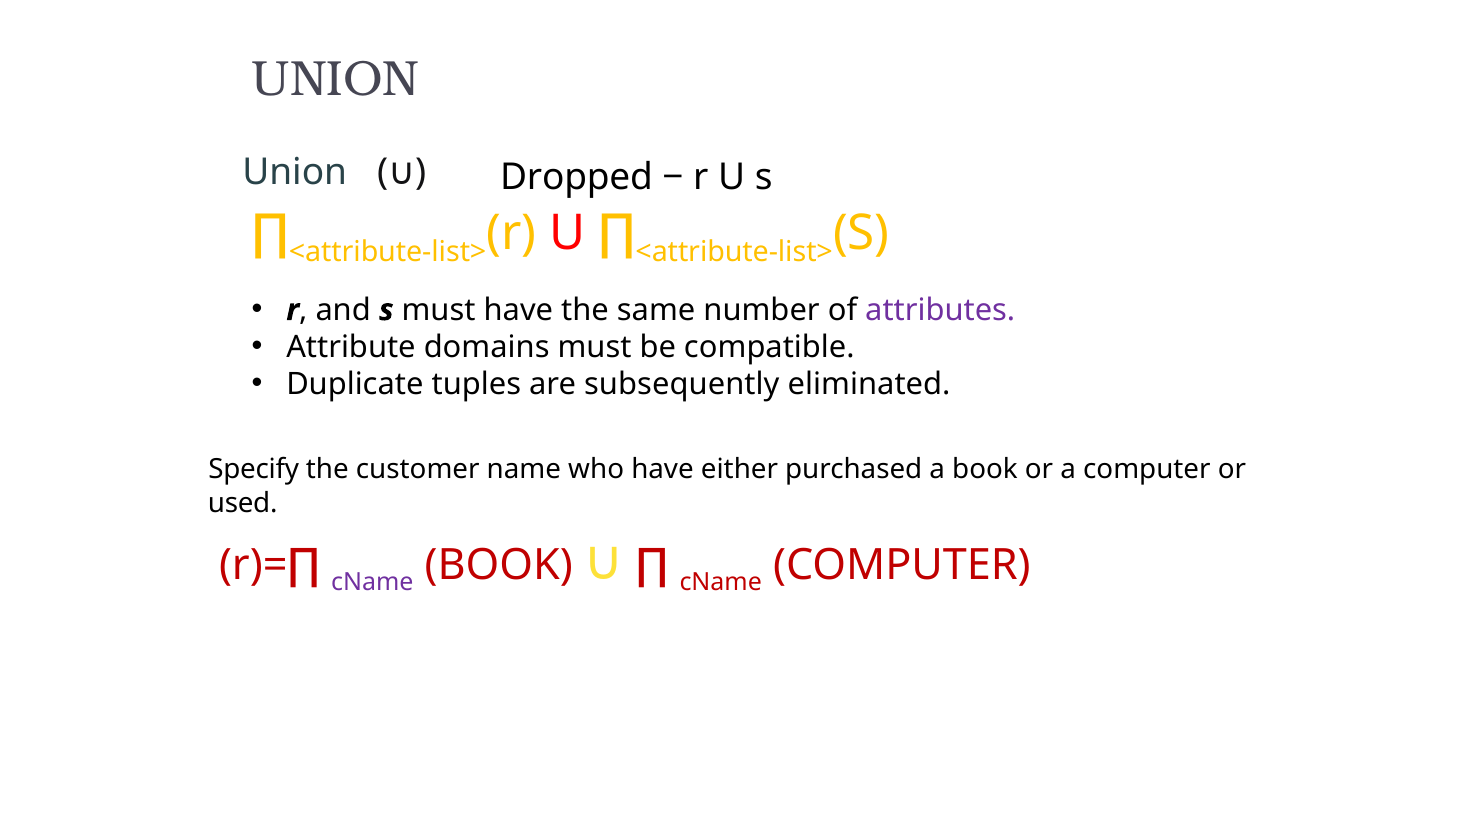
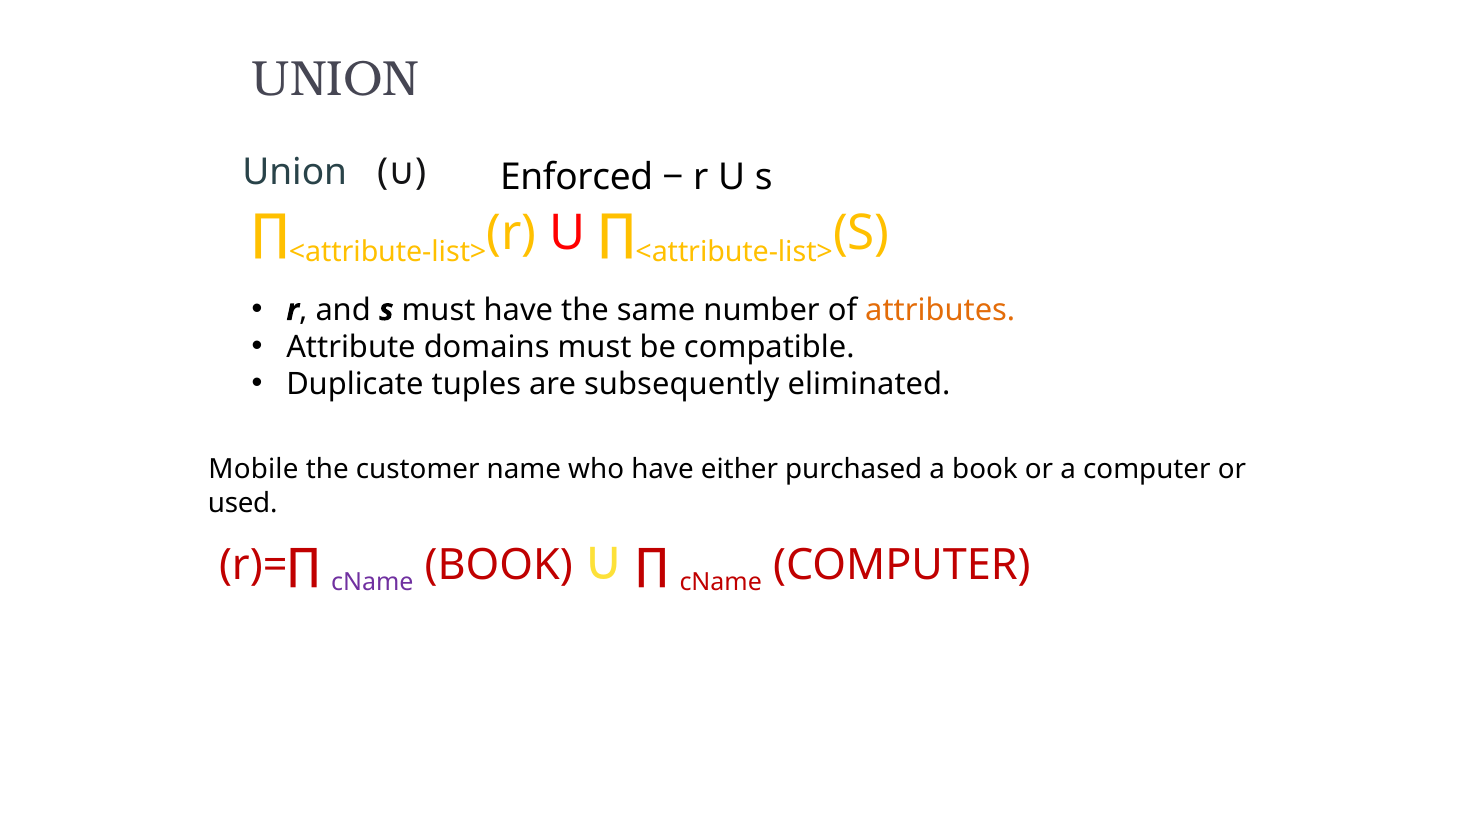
Dropped: Dropped -> Enforced
attributes colour: purple -> orange
Specify: Specify -> Mobile
